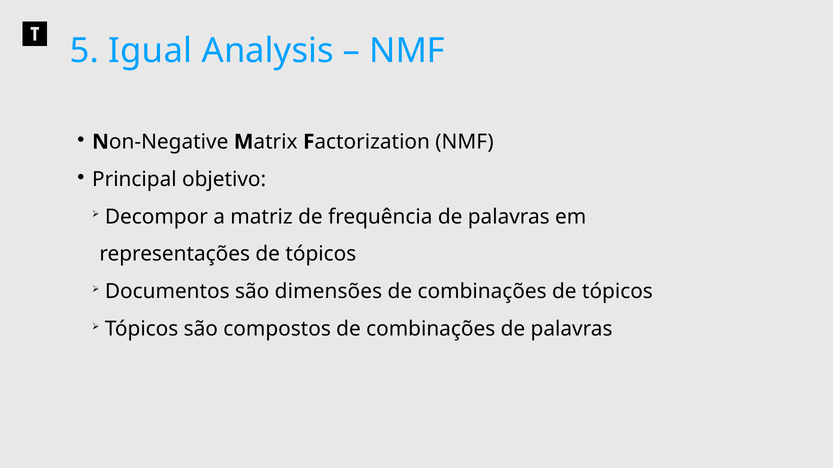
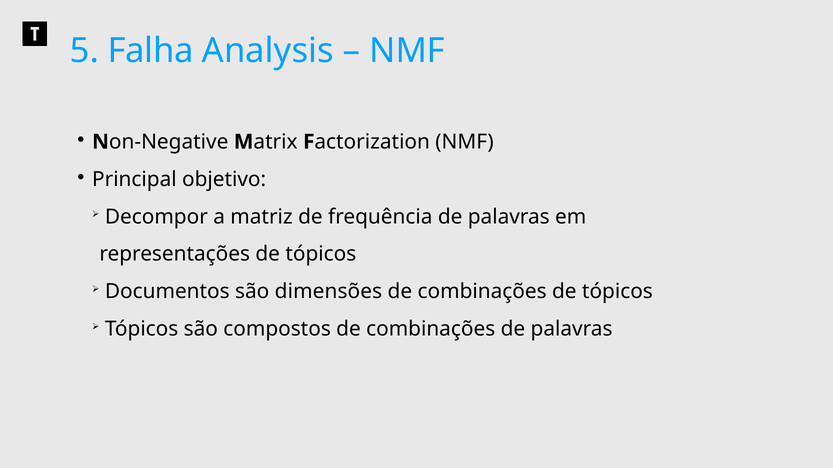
Igual: Igual -> Falha
